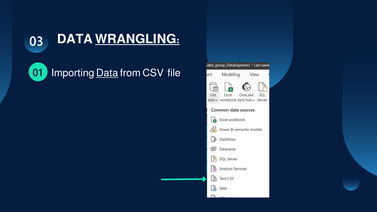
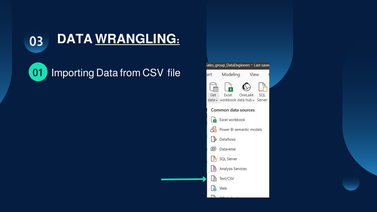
Data at (107, 73) underline: present -> none
